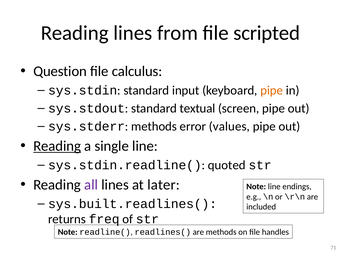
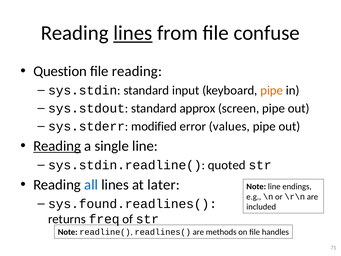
lines at (133, 33) underline: none -> present
scripted: scripted -> confuse
file calculus: calculus -> reading
textual: textual -> approx
sys.stderr methods: methods -> modified
all colour: purple -> blue
sys.built.readlines(: sys.built.readlines( -> sys.found.readlines(
